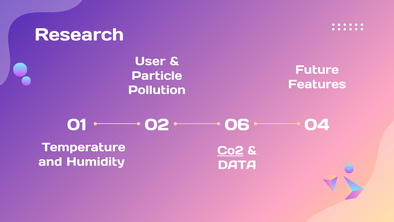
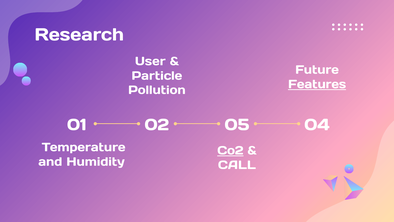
Features underline: none -> present
06: 06 -> 05
DATA: DATA -> CALL
